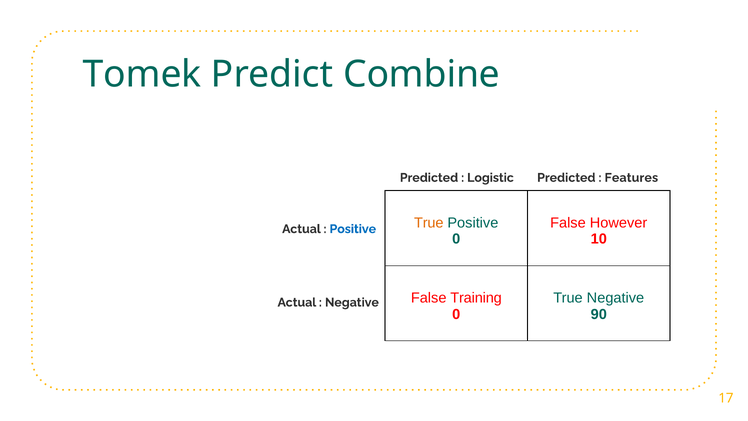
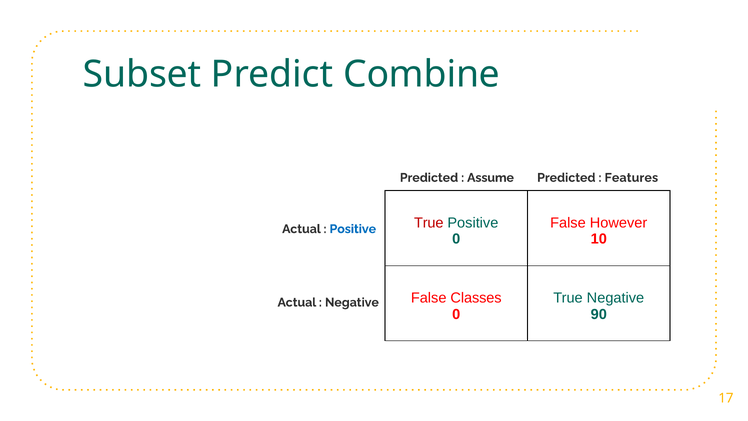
Tomek: Tomek -> Subset
Logistic: Logistic -> Assume
True at (429, 223) colour: orange -> red
Training: Training -> Classes
